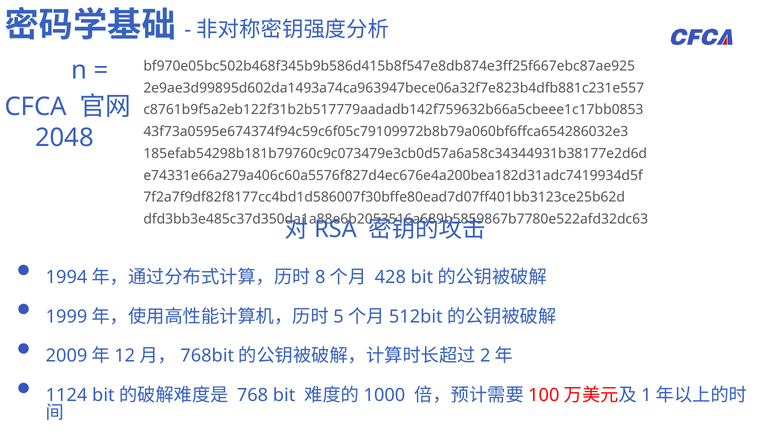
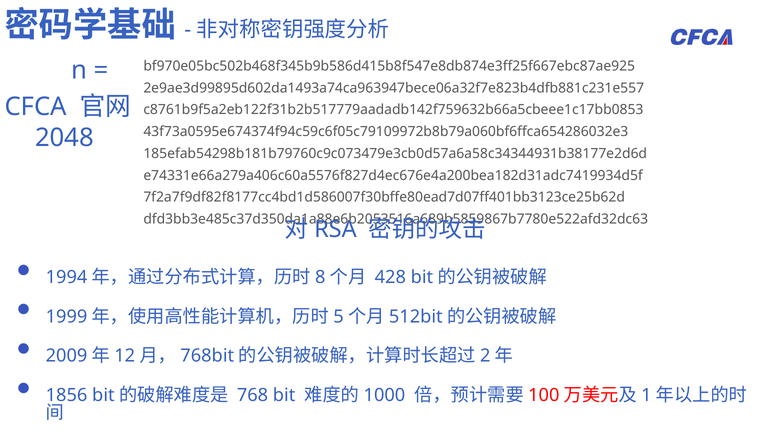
1124: 1124 -> 1856
